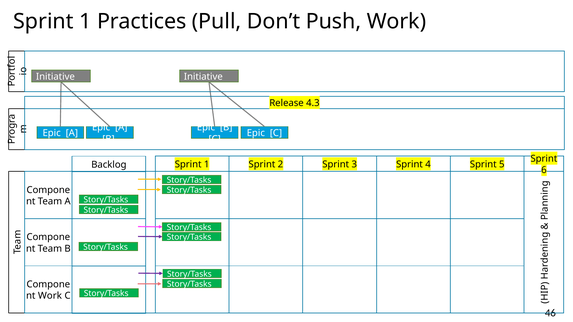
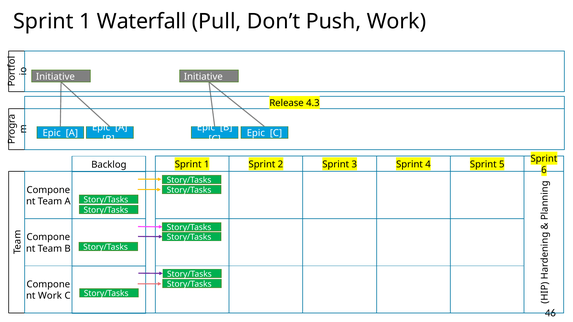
Practices: Practices -> Waterfall
